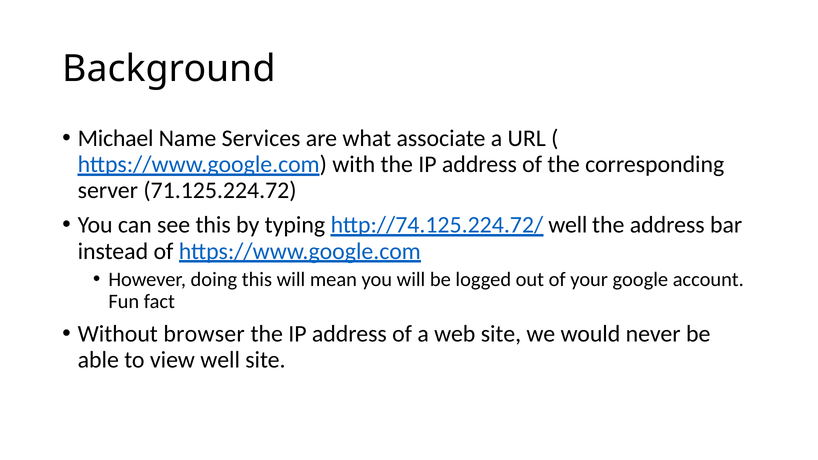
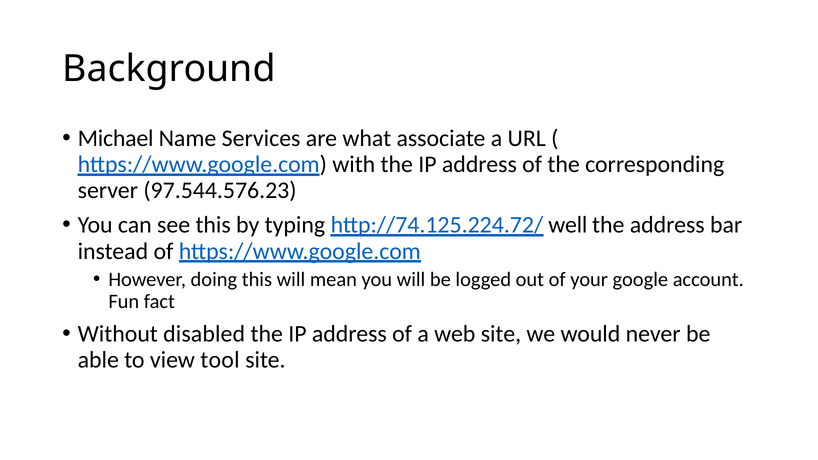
71.125.224.72: 71.125.224.72 -> 97.544.576.23
browser: browser -> disabled
view well: well -> tool
